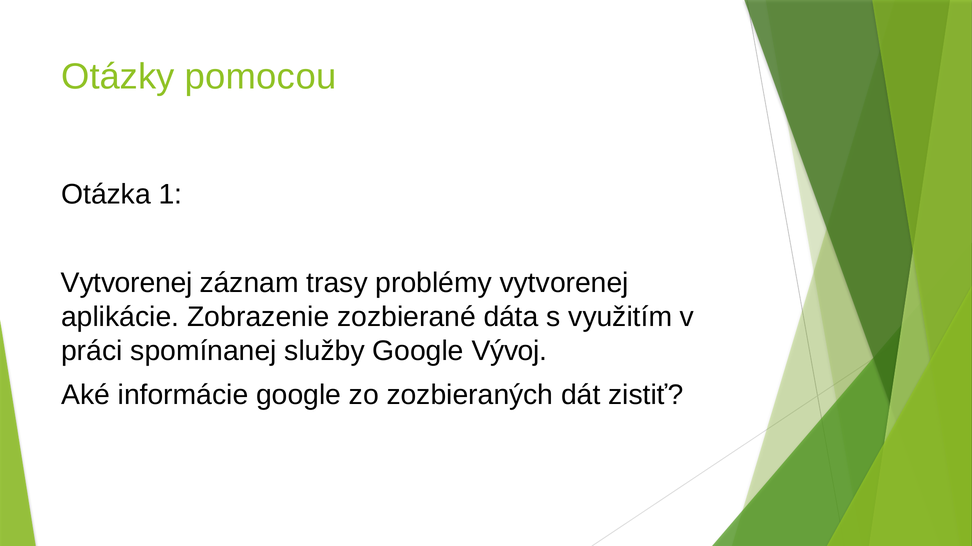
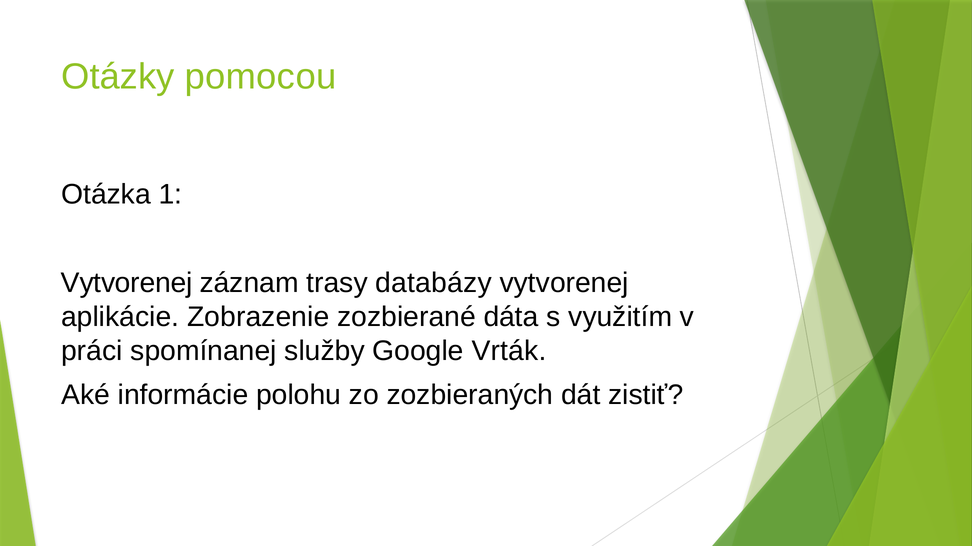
problémy: problémy -> databázy
Vývoj: Vývoj -> Vrták
informácie google: google -> polohu
